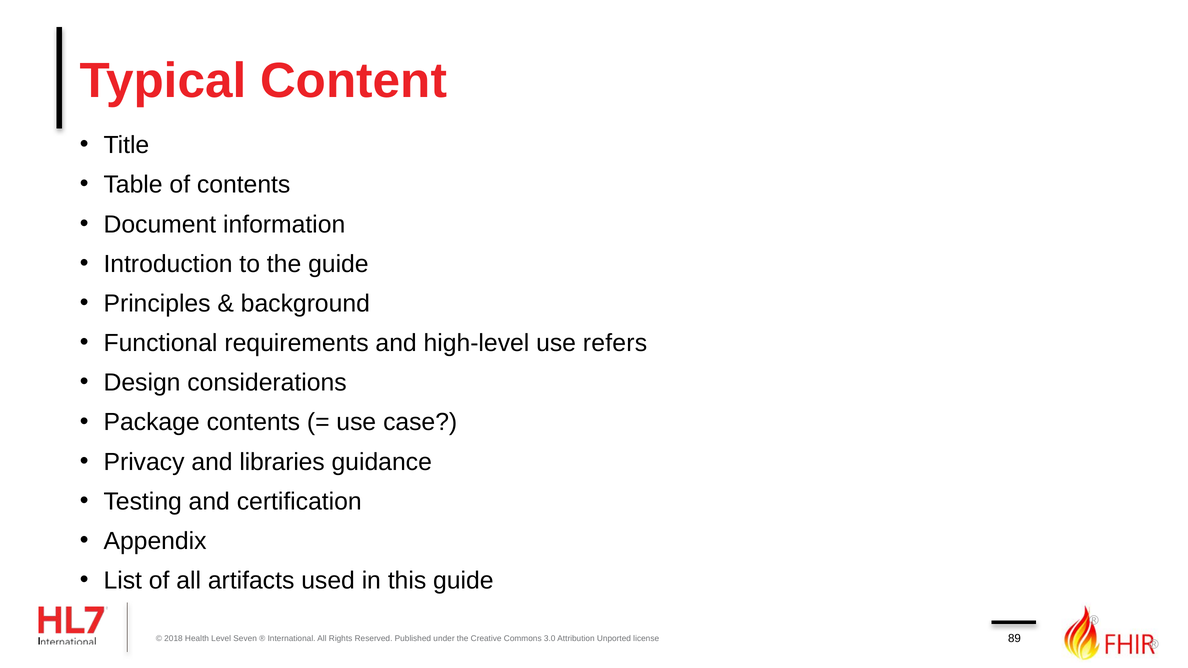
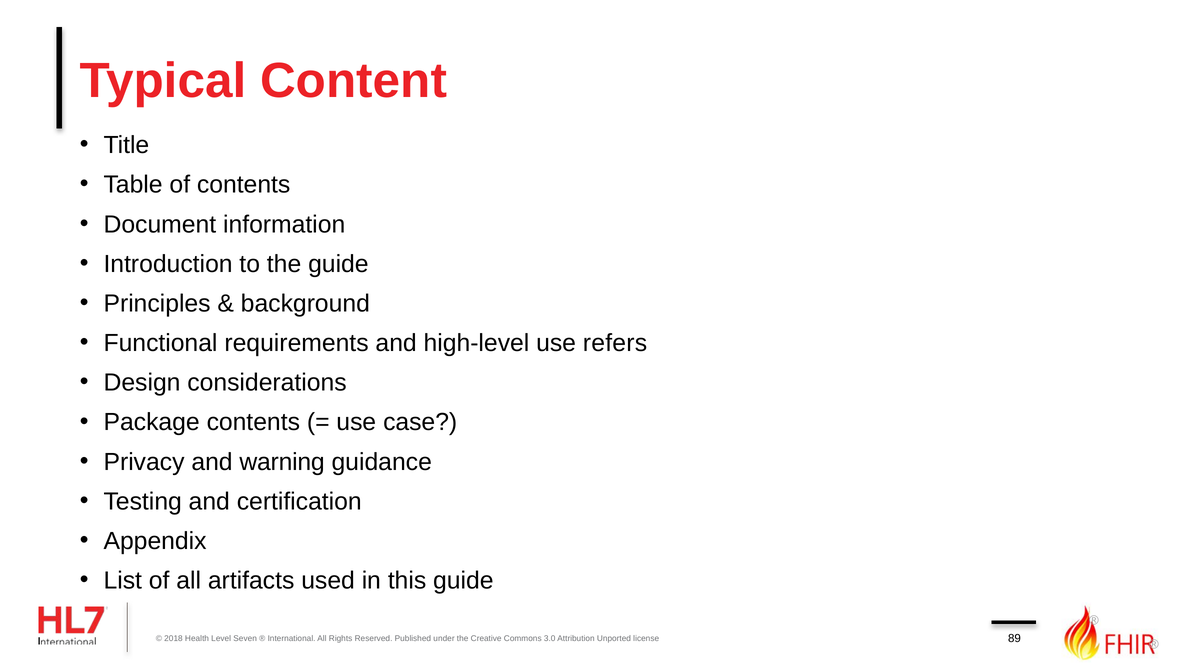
libraries: libraries -> warning
